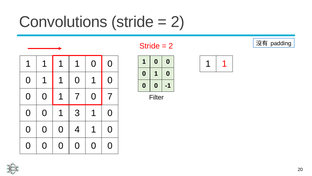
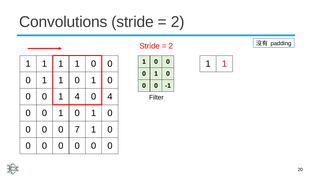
1 7: 7 -> 4
0 7: 7 -> 4
3 at (77, 113): 3 -> 0
4: 4 -> 7
